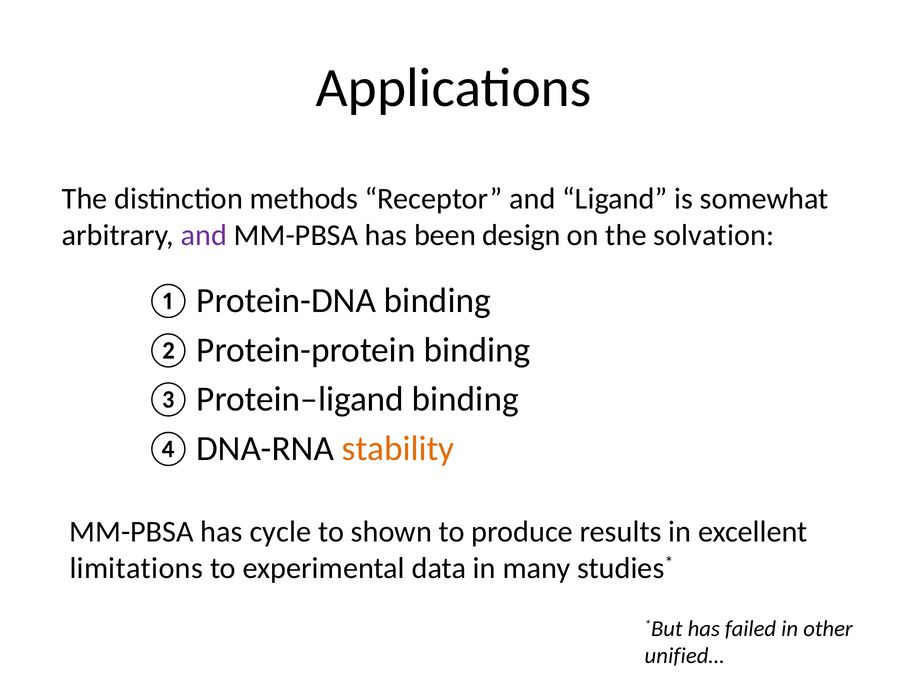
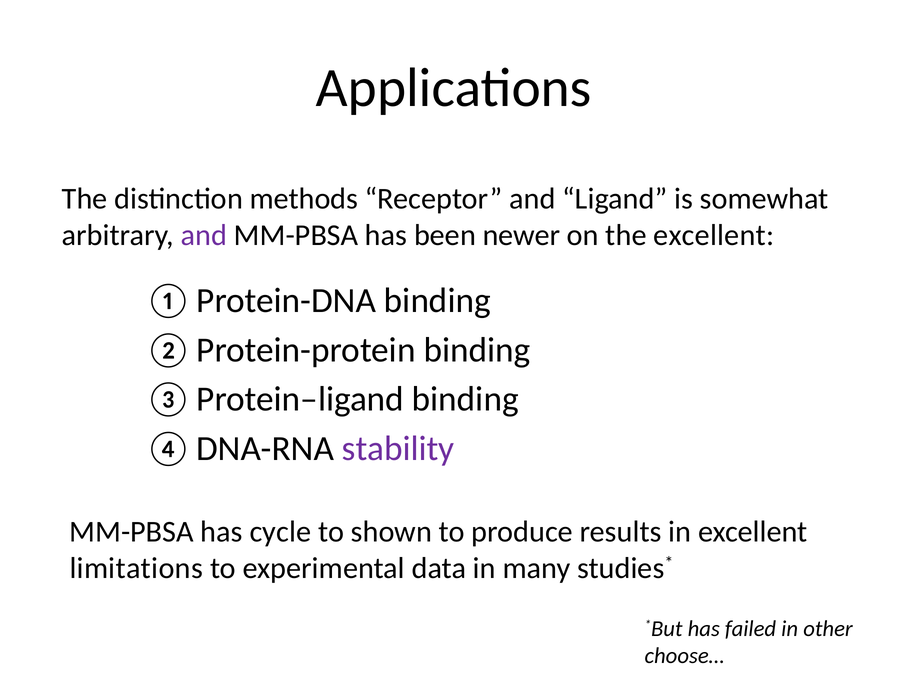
design: design -> newer
the solvation: solvation -> excellent
stability colour: orange -> purple
unified…: unified… -> choose…
